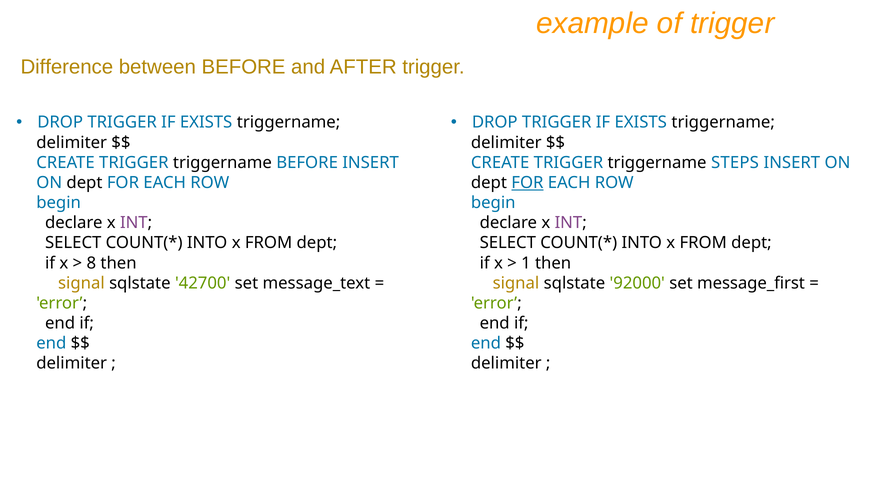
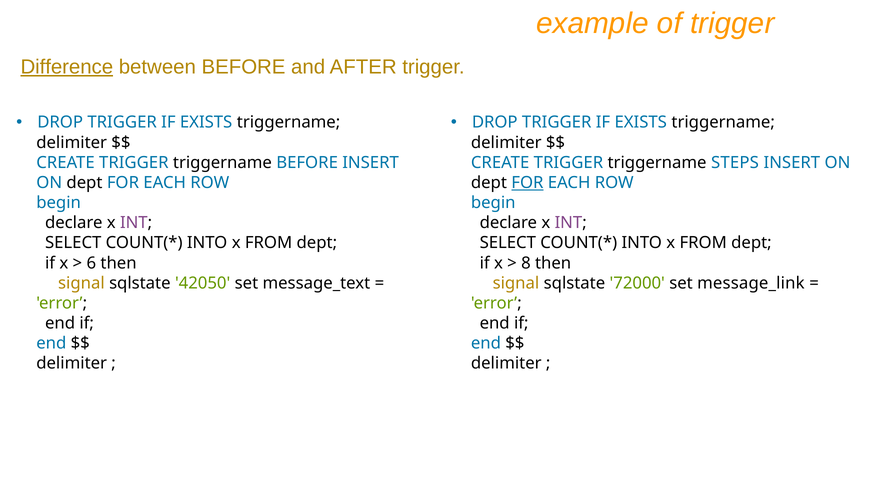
Difference underline: none -> present
8: 8 -> 6
1: 1 -> 8
42700: 42700 -> 42050
92000: 92000 -> 72000
message_first: message_first -> message_link
